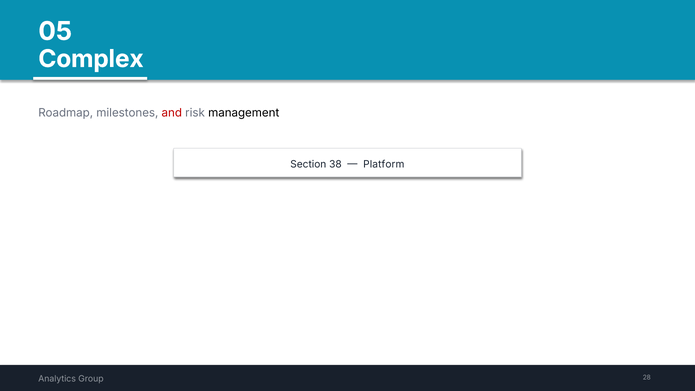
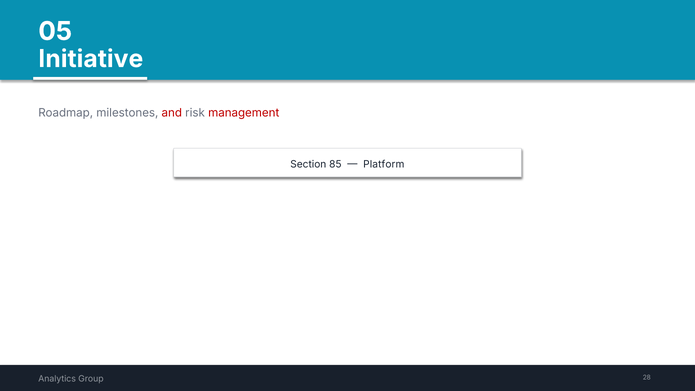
Complex: Complex -> Initiative
management colour: black -> red
38: 38 -> 85
